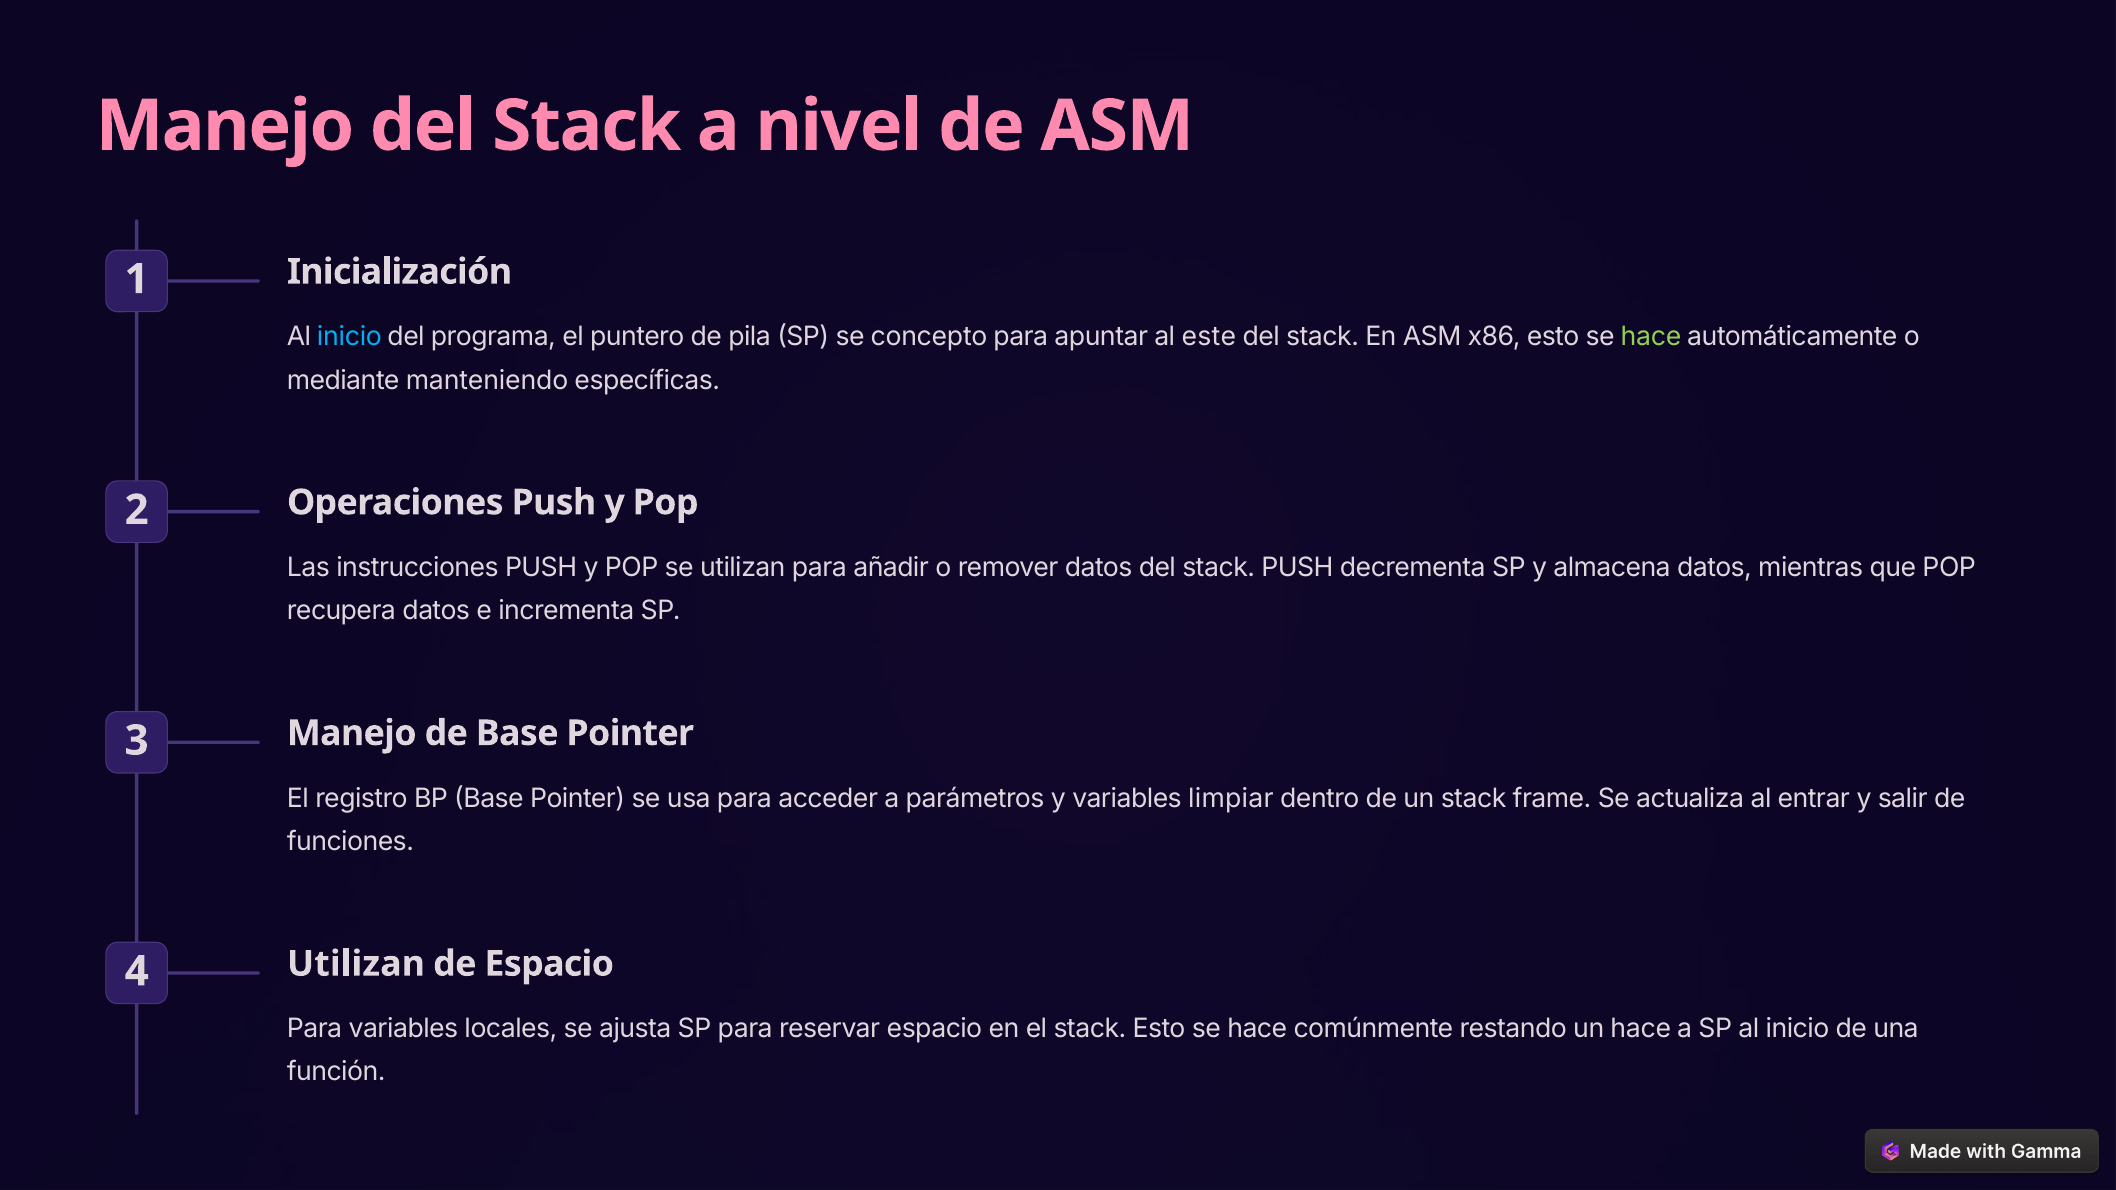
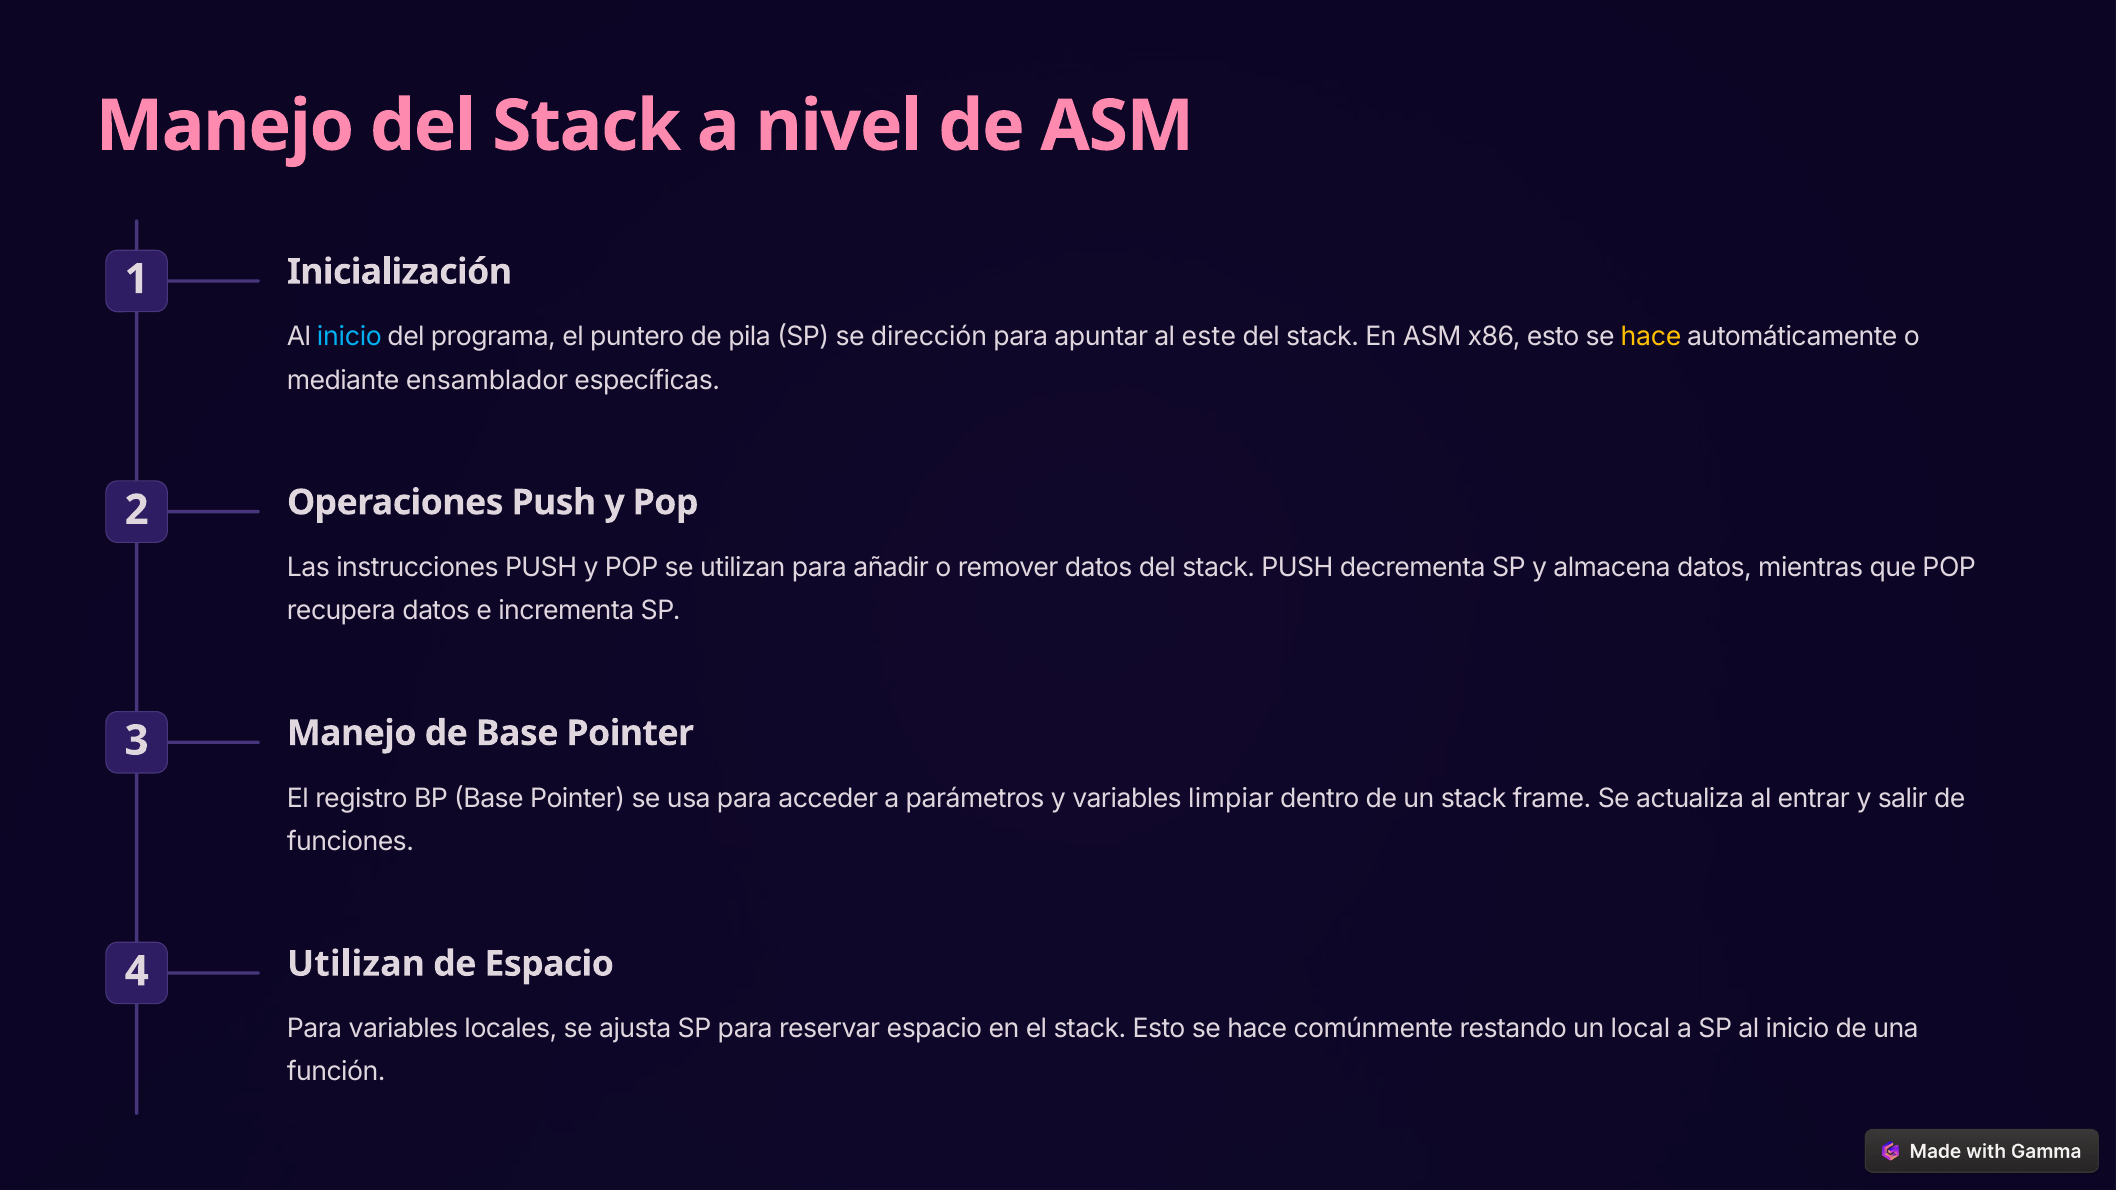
concepto: concepto -> dirección
hace at (1651, 337) colour: light green -> yellow
manteniendo: manteniendo -> ensamblador
un hace: hace -> local
